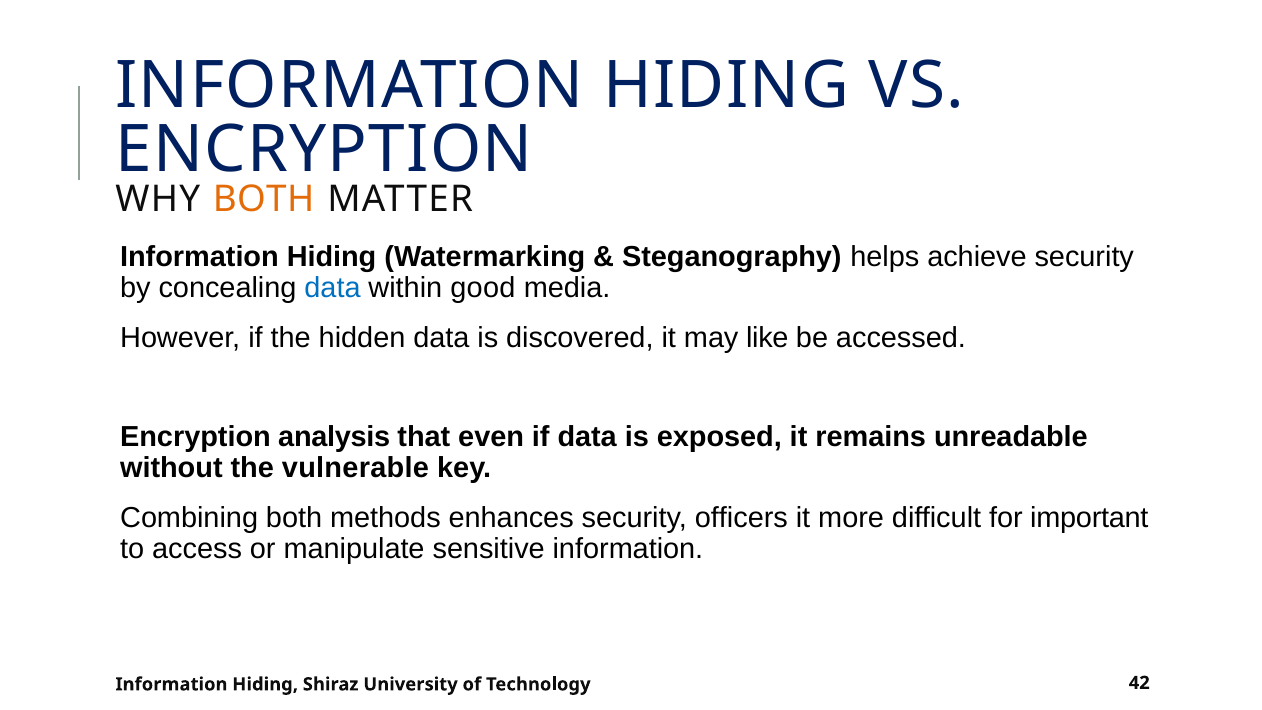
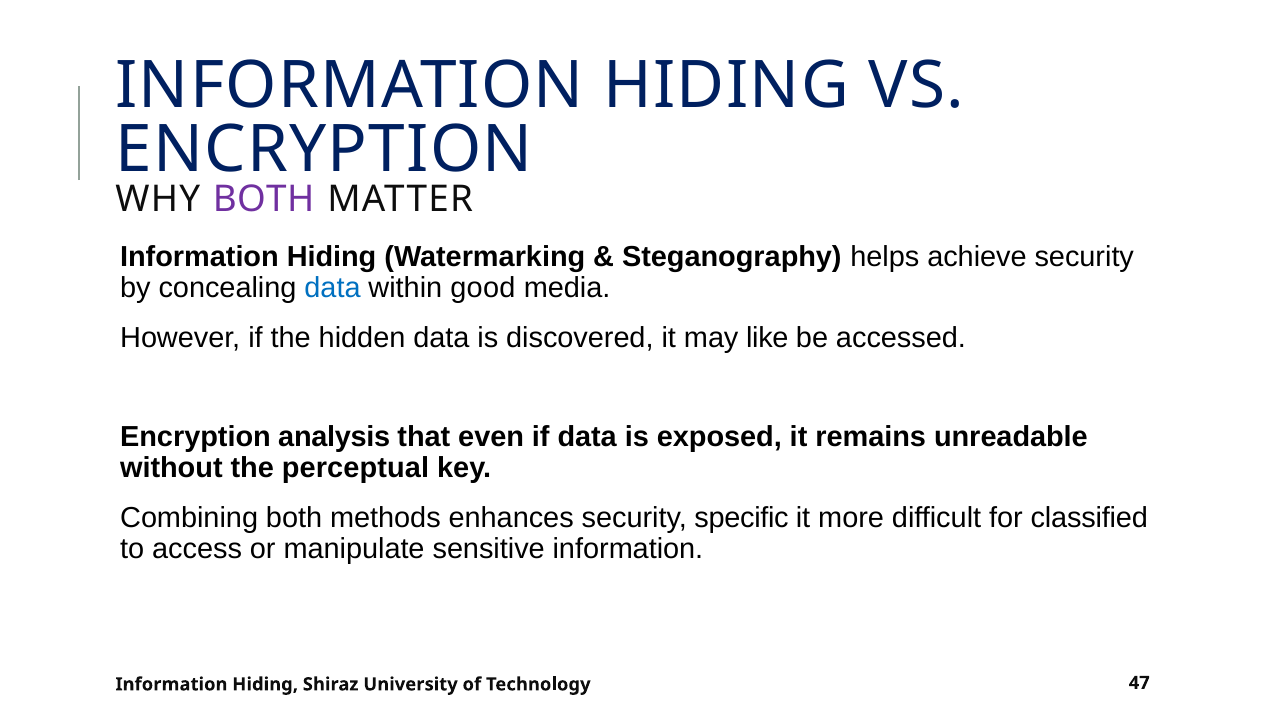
BOTH at (264, 200) colour: orange -> purple
vulnerable: vulnerable -> perceptual
officers: officers -> specific
important: important -> classified
42: 42 -> 47
